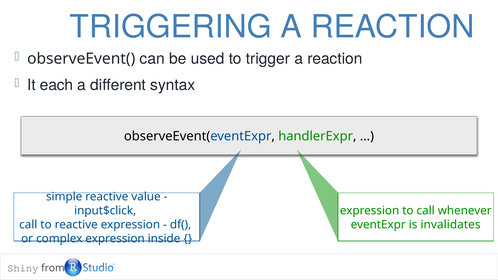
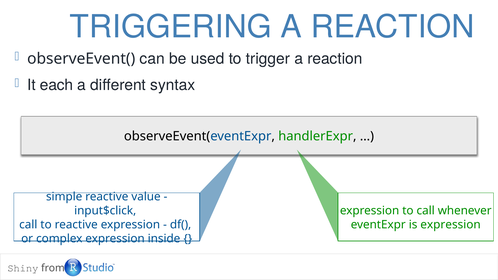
is invalidates: invalidates -> expression
